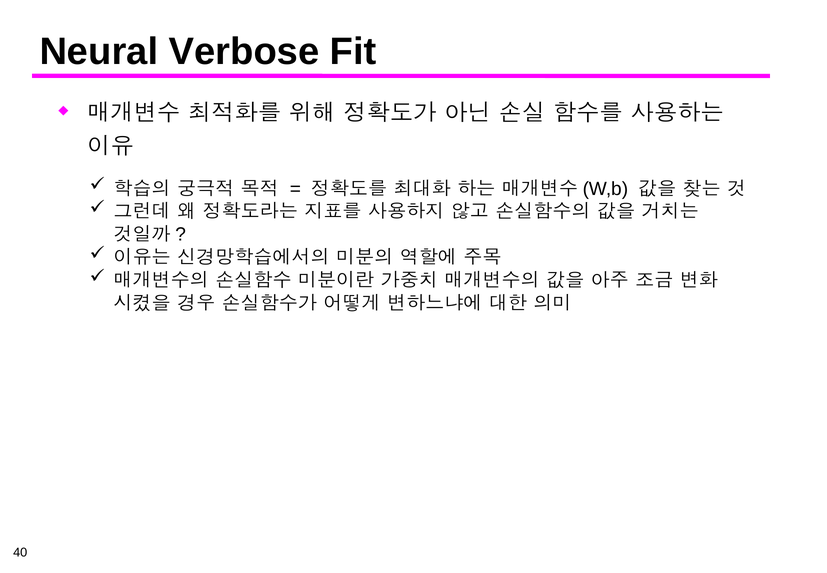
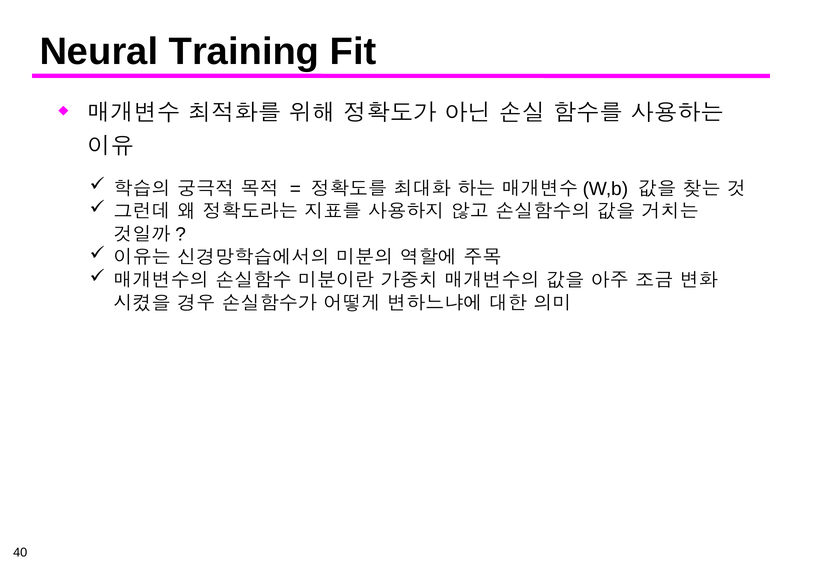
Verbose: Verbose -> Training
